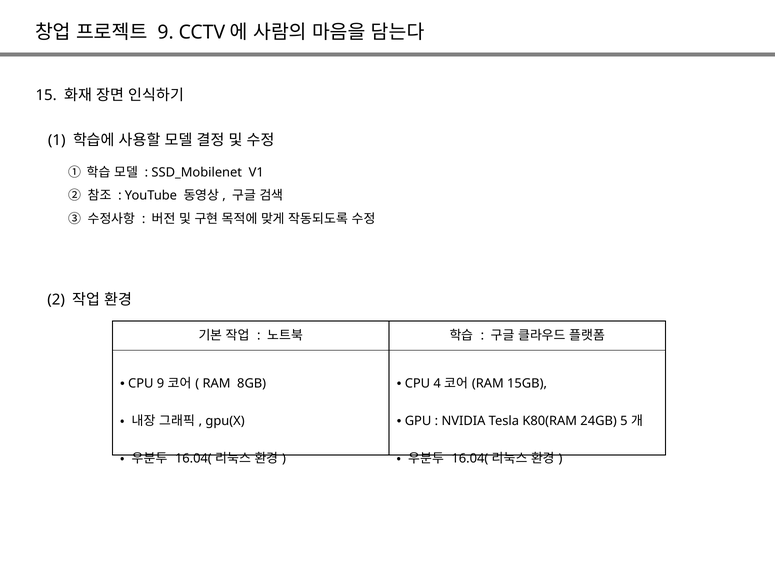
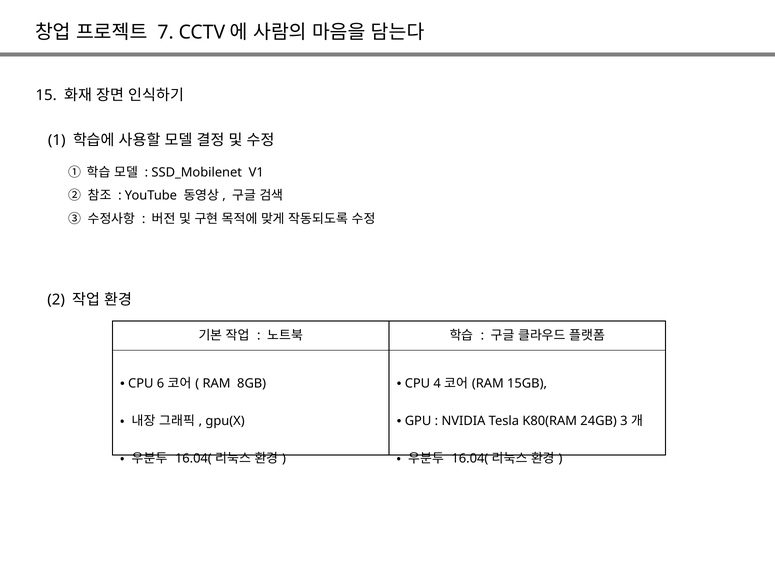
9 at (166, 32): 9 -> 7
CPU 9: 9 -> 6
5: 5 -> 3
